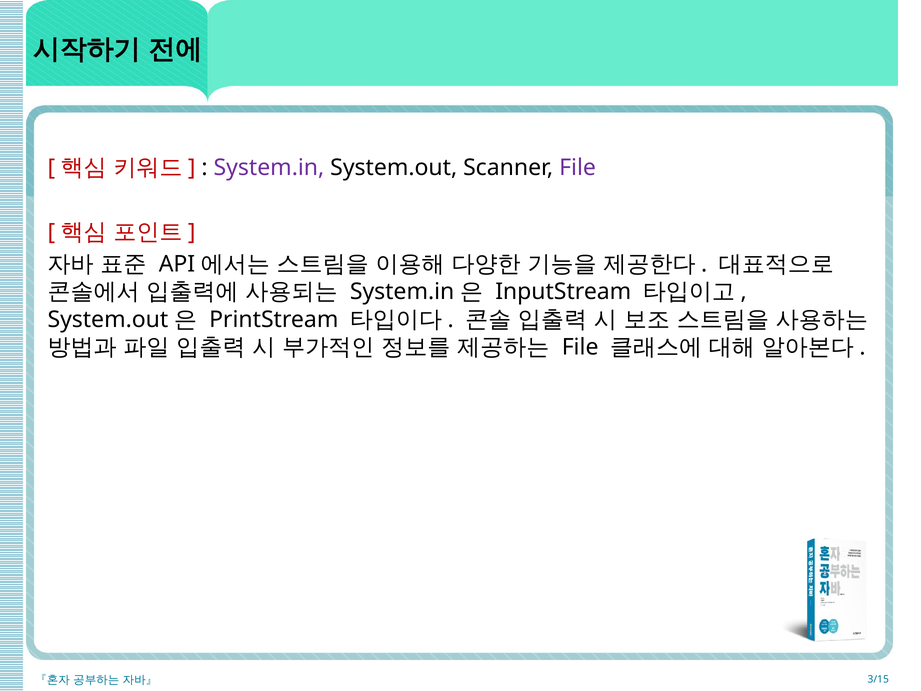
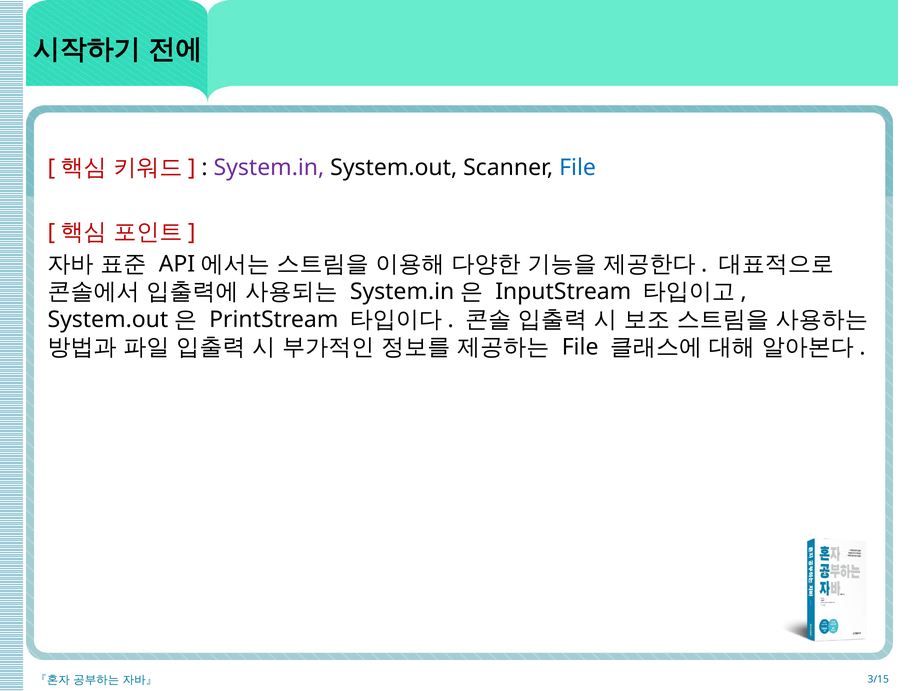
File at (578, 167) colour: purple -> blue
